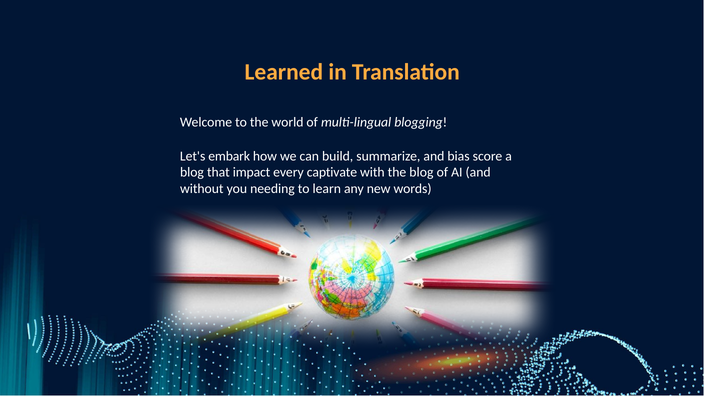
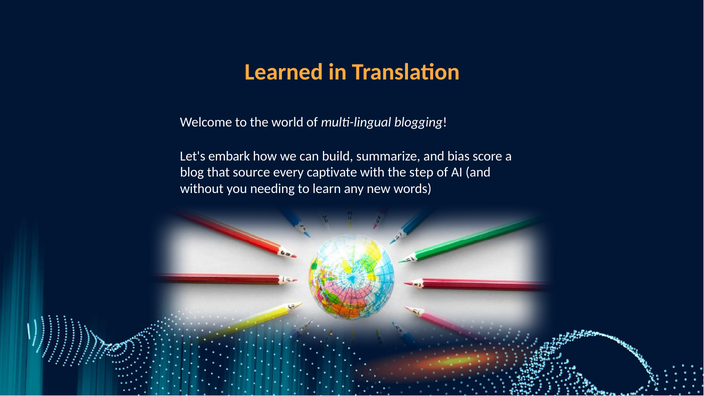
impact: impact -> source
the blog: blog -> step
